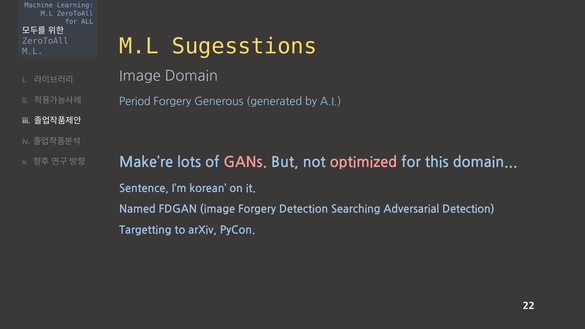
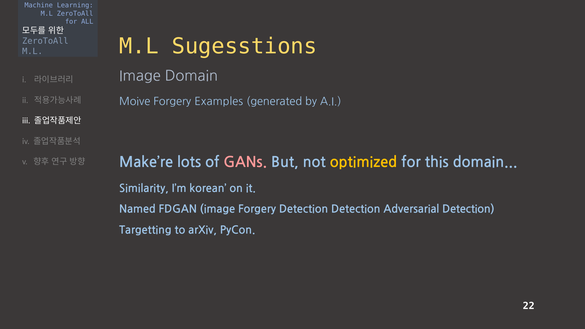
Period: Period -> Moive
Generous: Generous -> Examples
optimized colour: pink -> yellow
Sentence: Sentence -> Similarity
Detection Searching: Searching -> Detection
